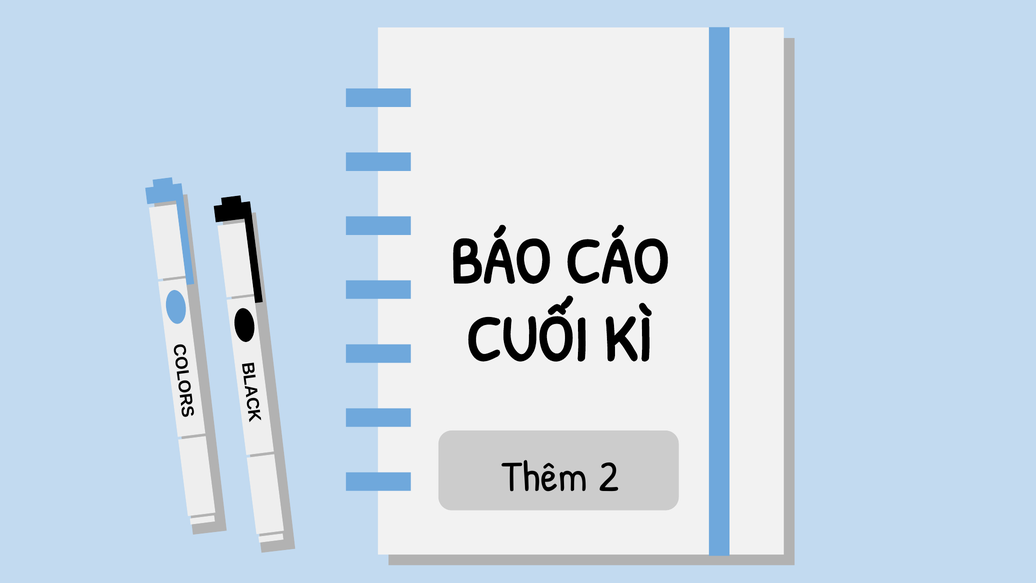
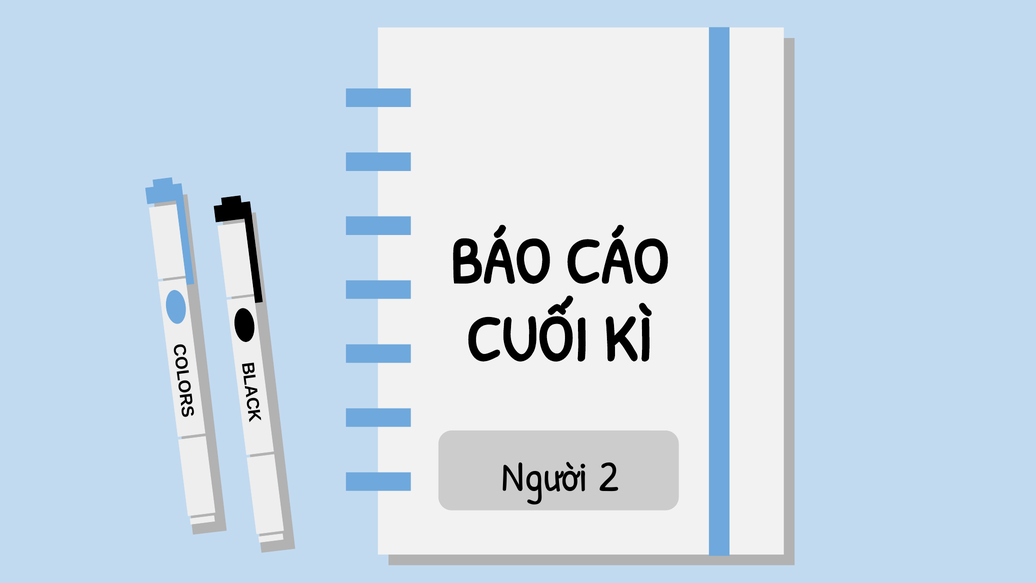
Thêm: Thêm -> Người
